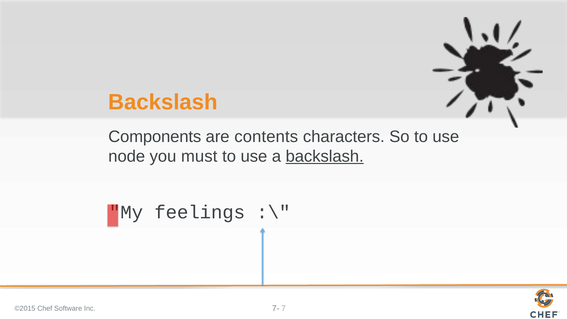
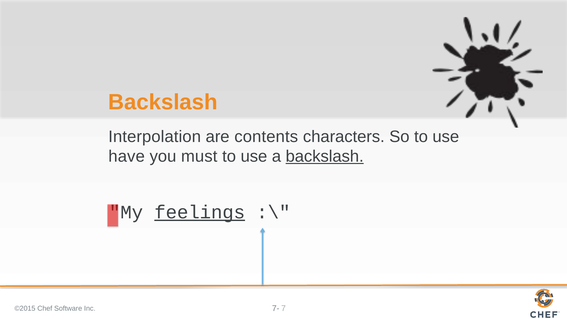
Components: Components -> Interpolation
node: node -> have
feelings underline: none -> present
